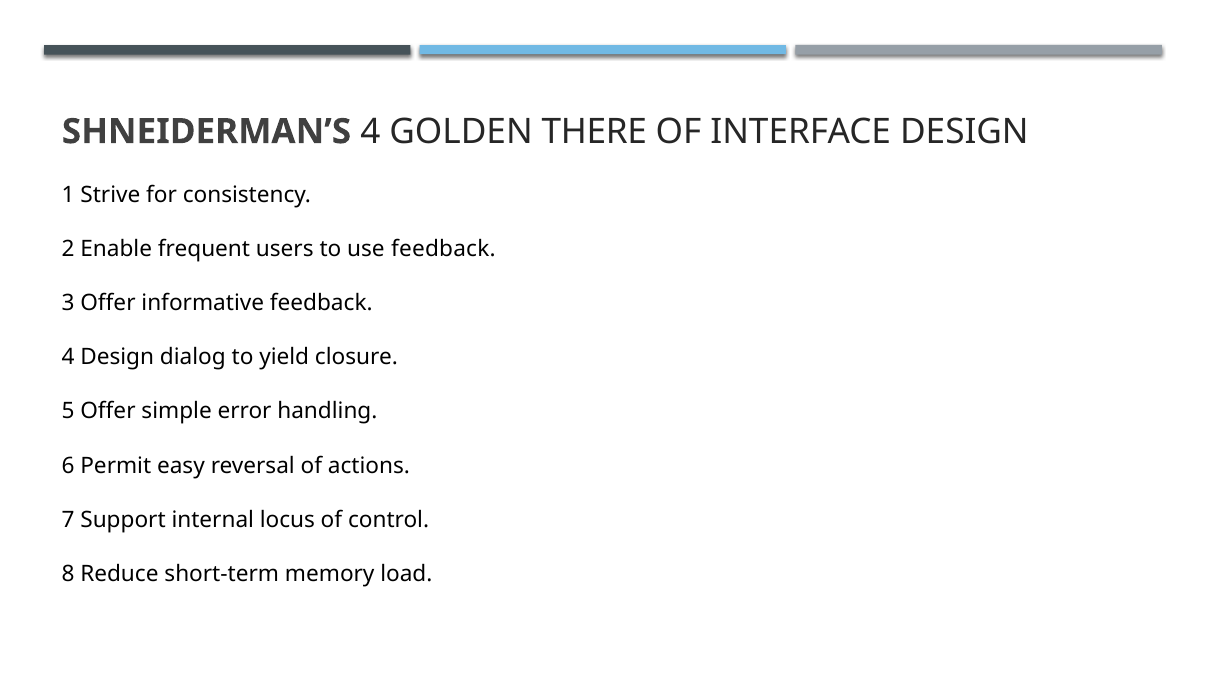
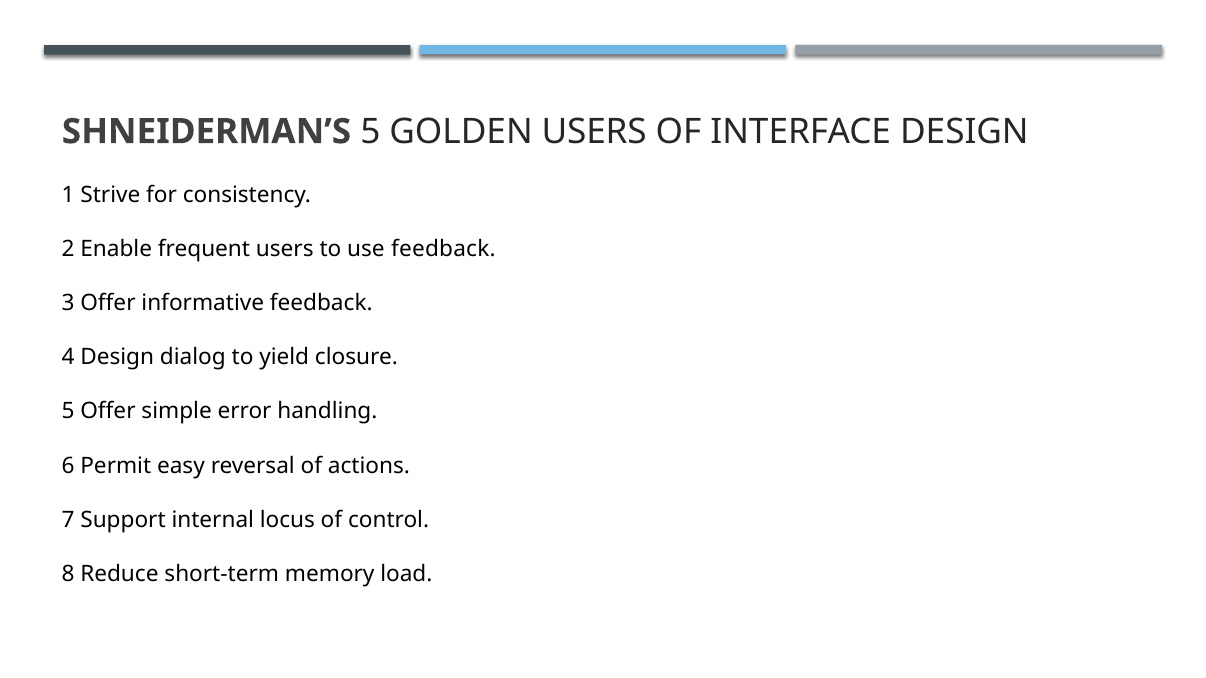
SHNEIDERMAN’S 4: 4 -> 5
GOLDEN THERE: THERE -> USERS
